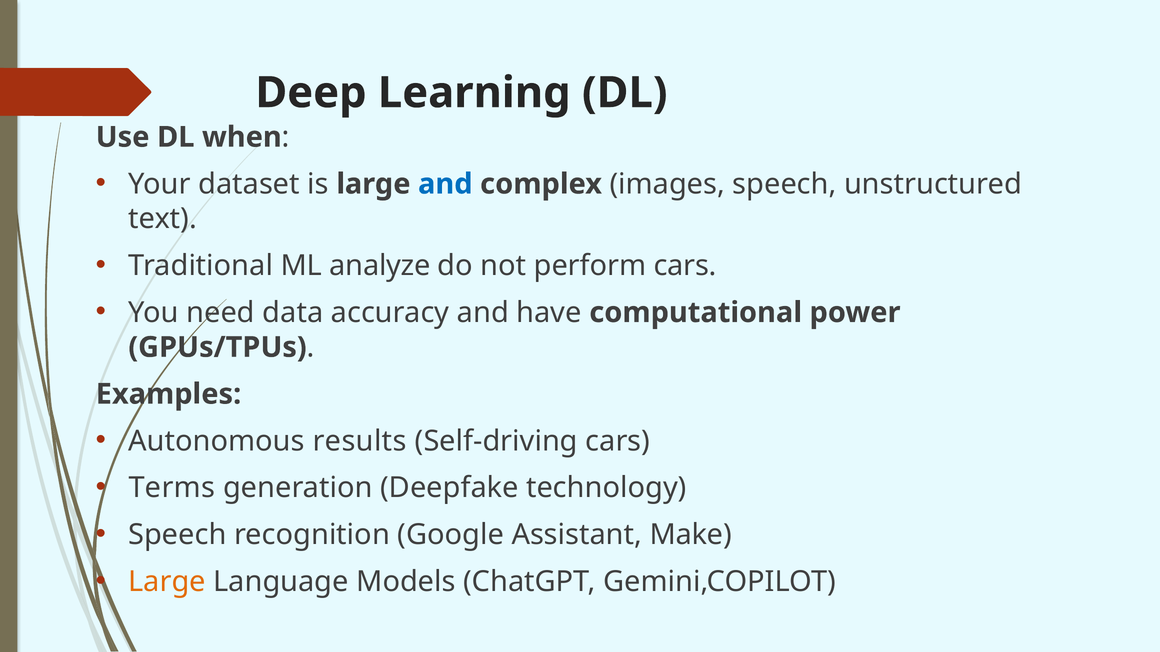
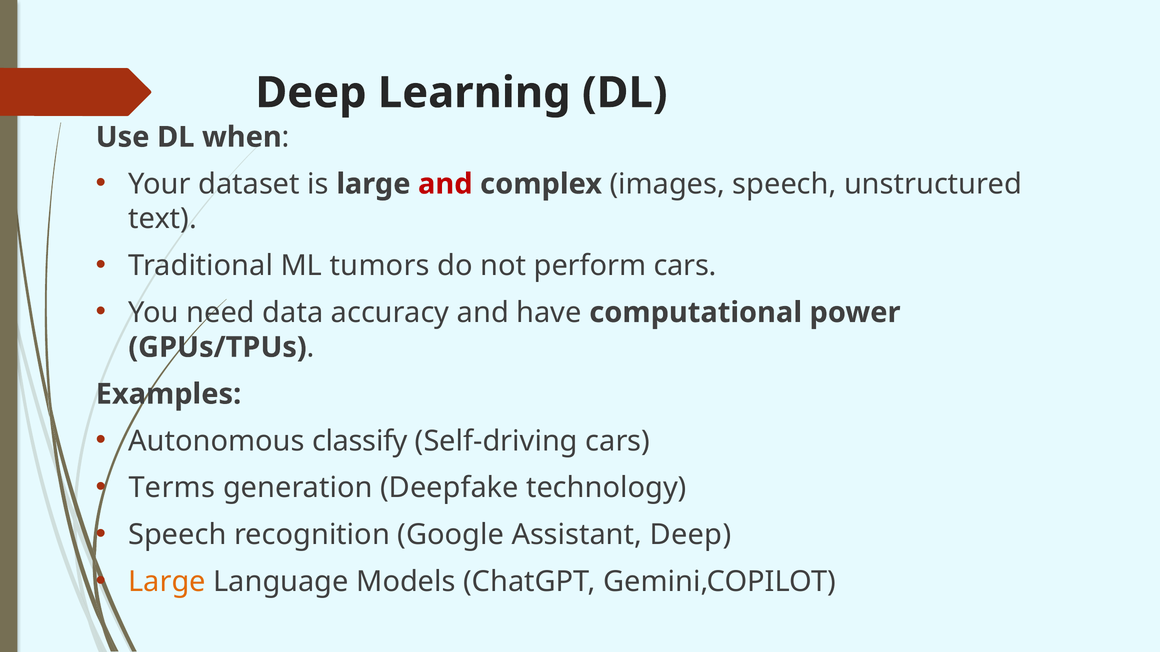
and at (445, 184) colour: blue -> red
analyze: analyze -> tumors
results: results -> classify
Assistant Make: Make -> Deep
